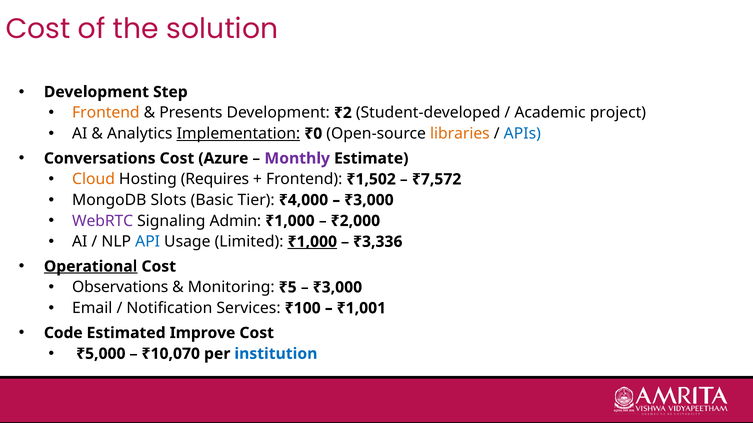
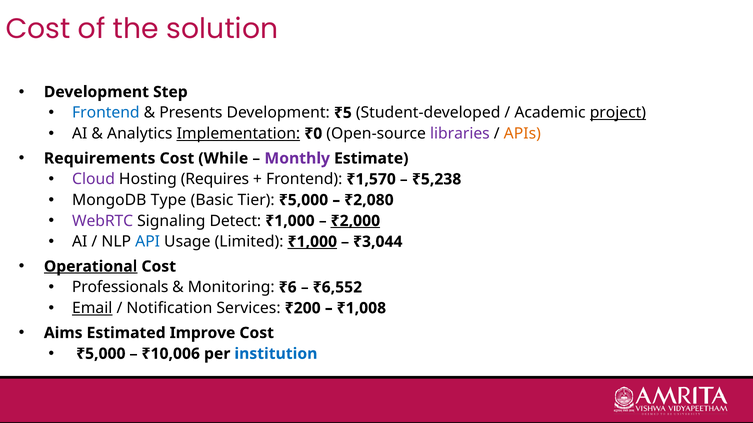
Frontend at (106, 113) colour: orange -> blue
₹2: ₹2 -> ₹5
project underline: none -> present
libraries colour: orange -> purple
APIs colour: blue -> orange
Conversations: Conversations -> Requirements
Azure: Azure -> While
Cloud colour: orange -> purple
₹1,502: ₹1,502 -> ₹1,570
₹7,572: ₹7,572 -> ₹5,238
Slots: Slots -> Type
Tier ₹4,000: ₹4,000 -> ₹5,000
₹3,000 at (369, 200): ₹3,000 -> ₹2,080
Admin: Admin -> Detect
₹2,000 underline: none -> present
₹3,336: ₹3,336 -> ₹3,044
Observations: Observations -> Professionals
₹5: ₹5 -> ₹6
₹3,000 at (337, 288): ₹3,000 -> ₹6,552
Email underline: none -> present
₹100: ₹100 -> ₹200
₹1,001: ₹1,001 -> ₹1,008
Code: Code -> Aims
₹10,070: ₹10,070 -> ₹10,006
